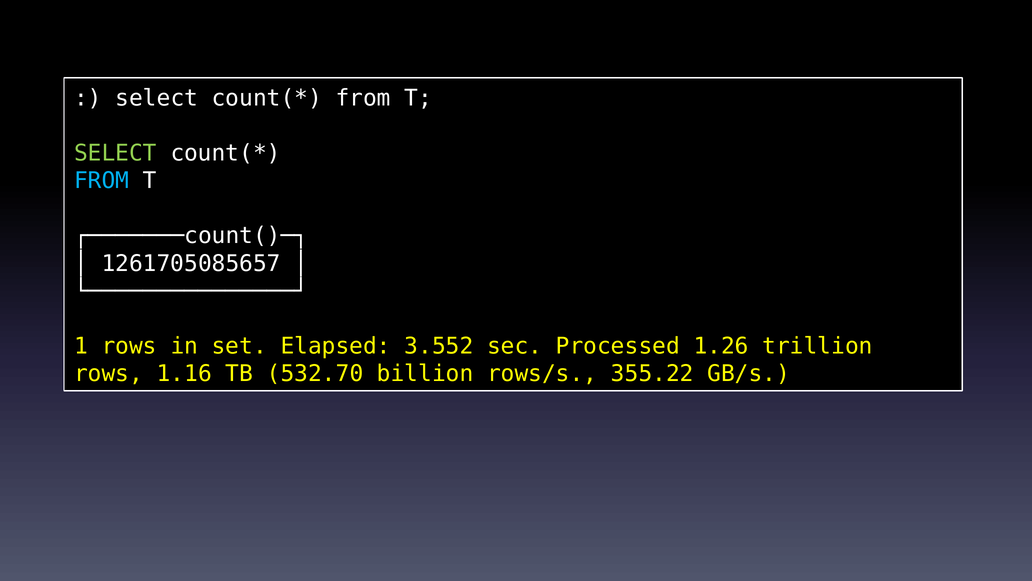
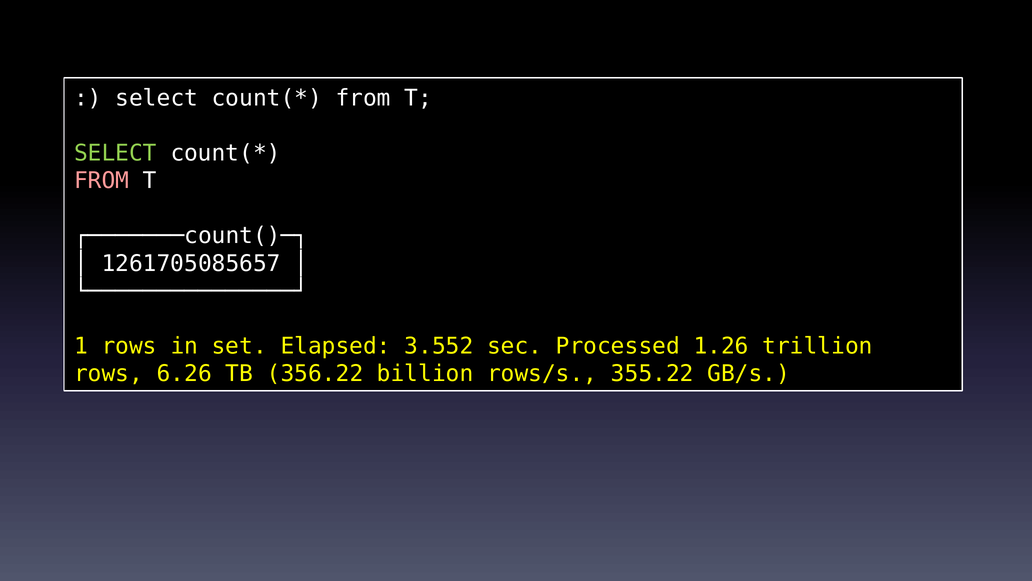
FROM at (102, 181) colour: light blue -> pink
1.16: 1.16 -> 6.26
532.70: 532.70 -> 356.22
